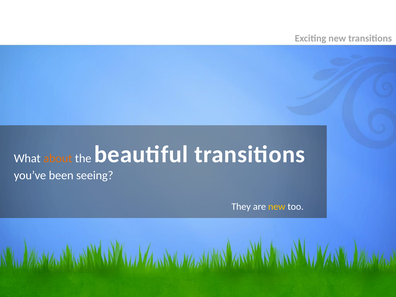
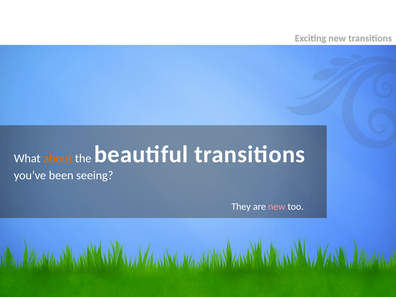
new at (277, 207) colour: yellow -> pink
